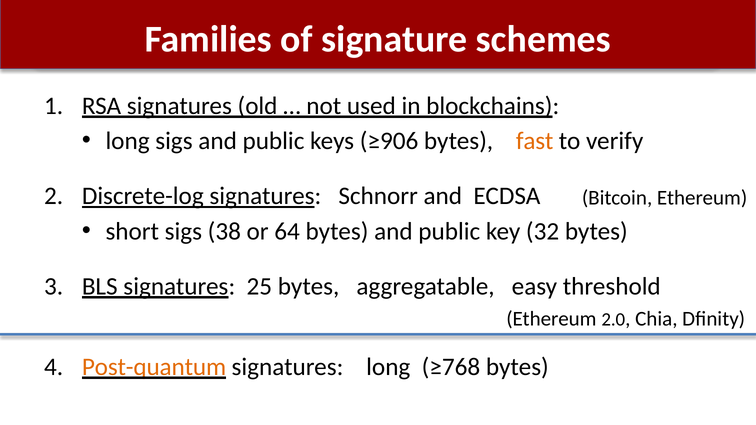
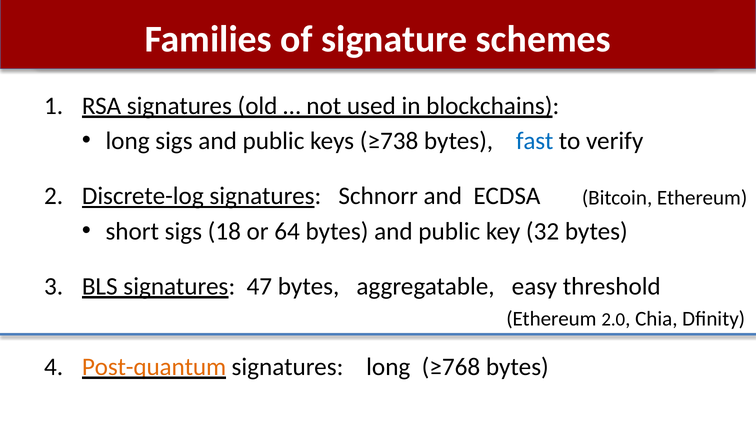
≥906: ≥906 -> ≥738
fast colour: orange -> blue
38: 38 -> 18
25: 25 -> 47
